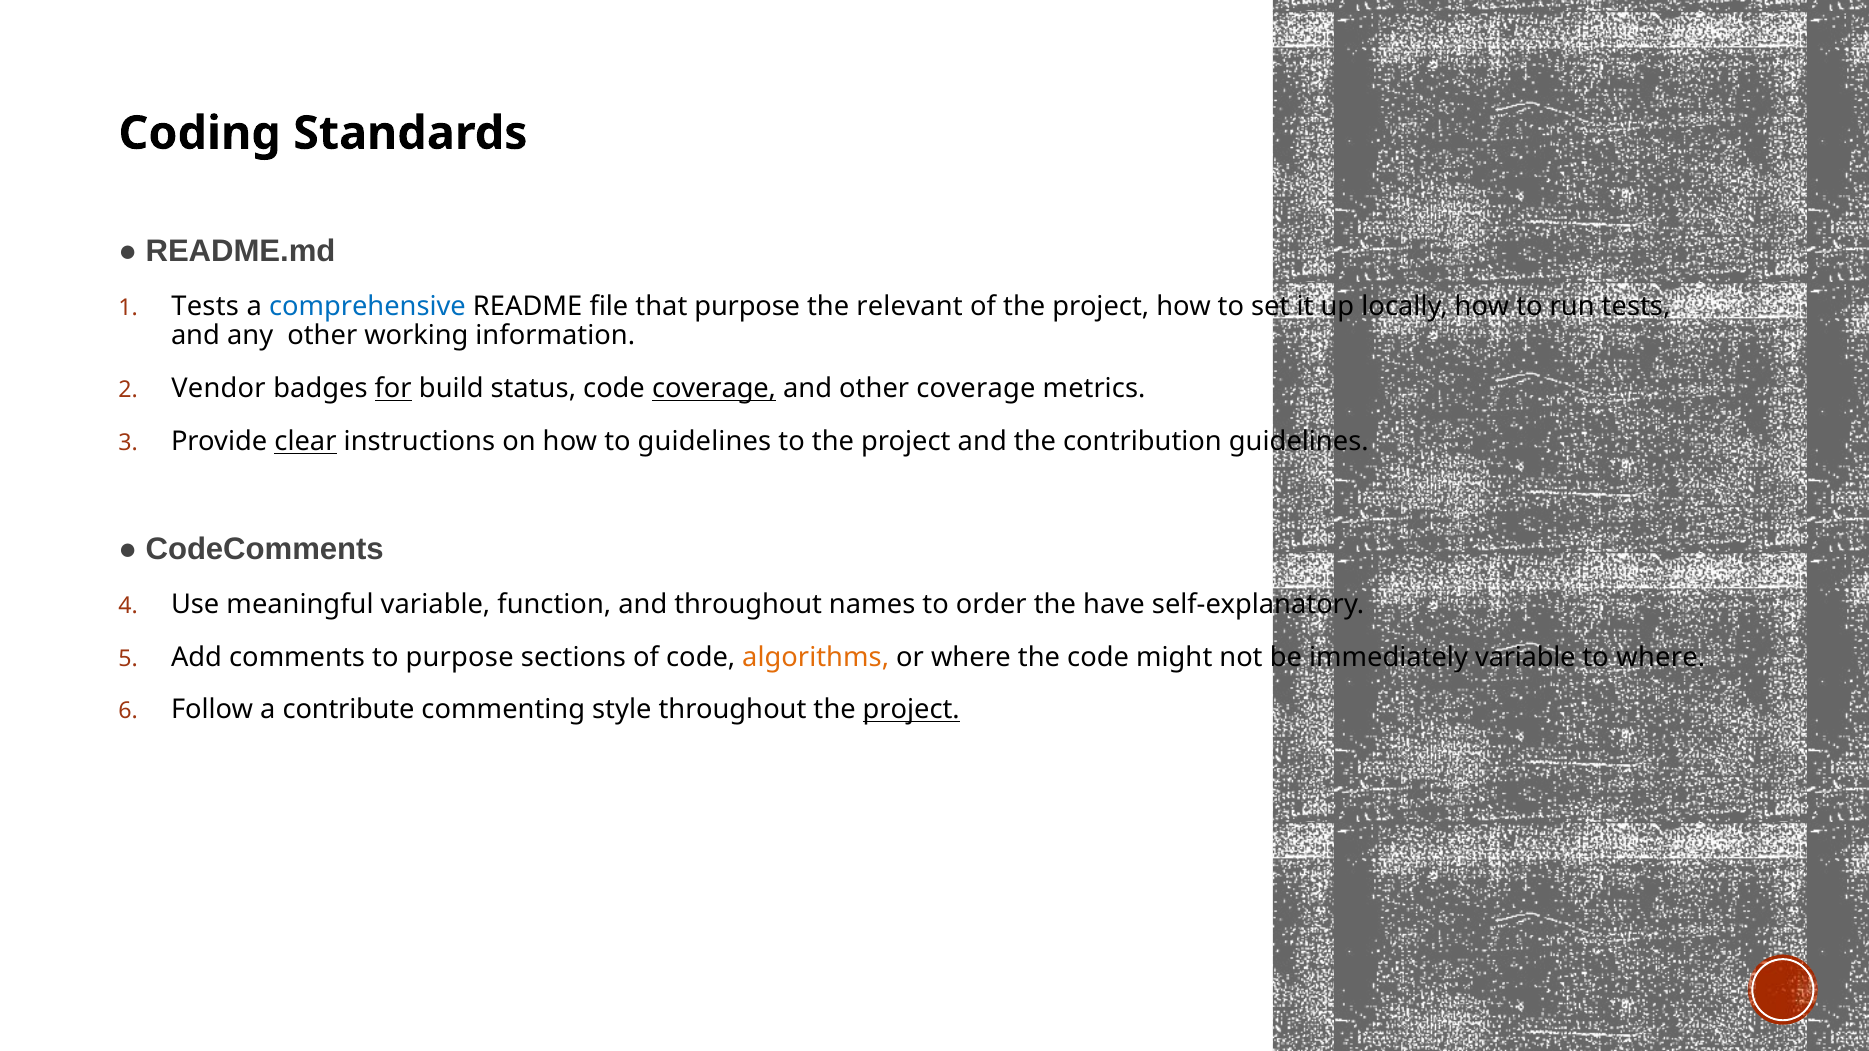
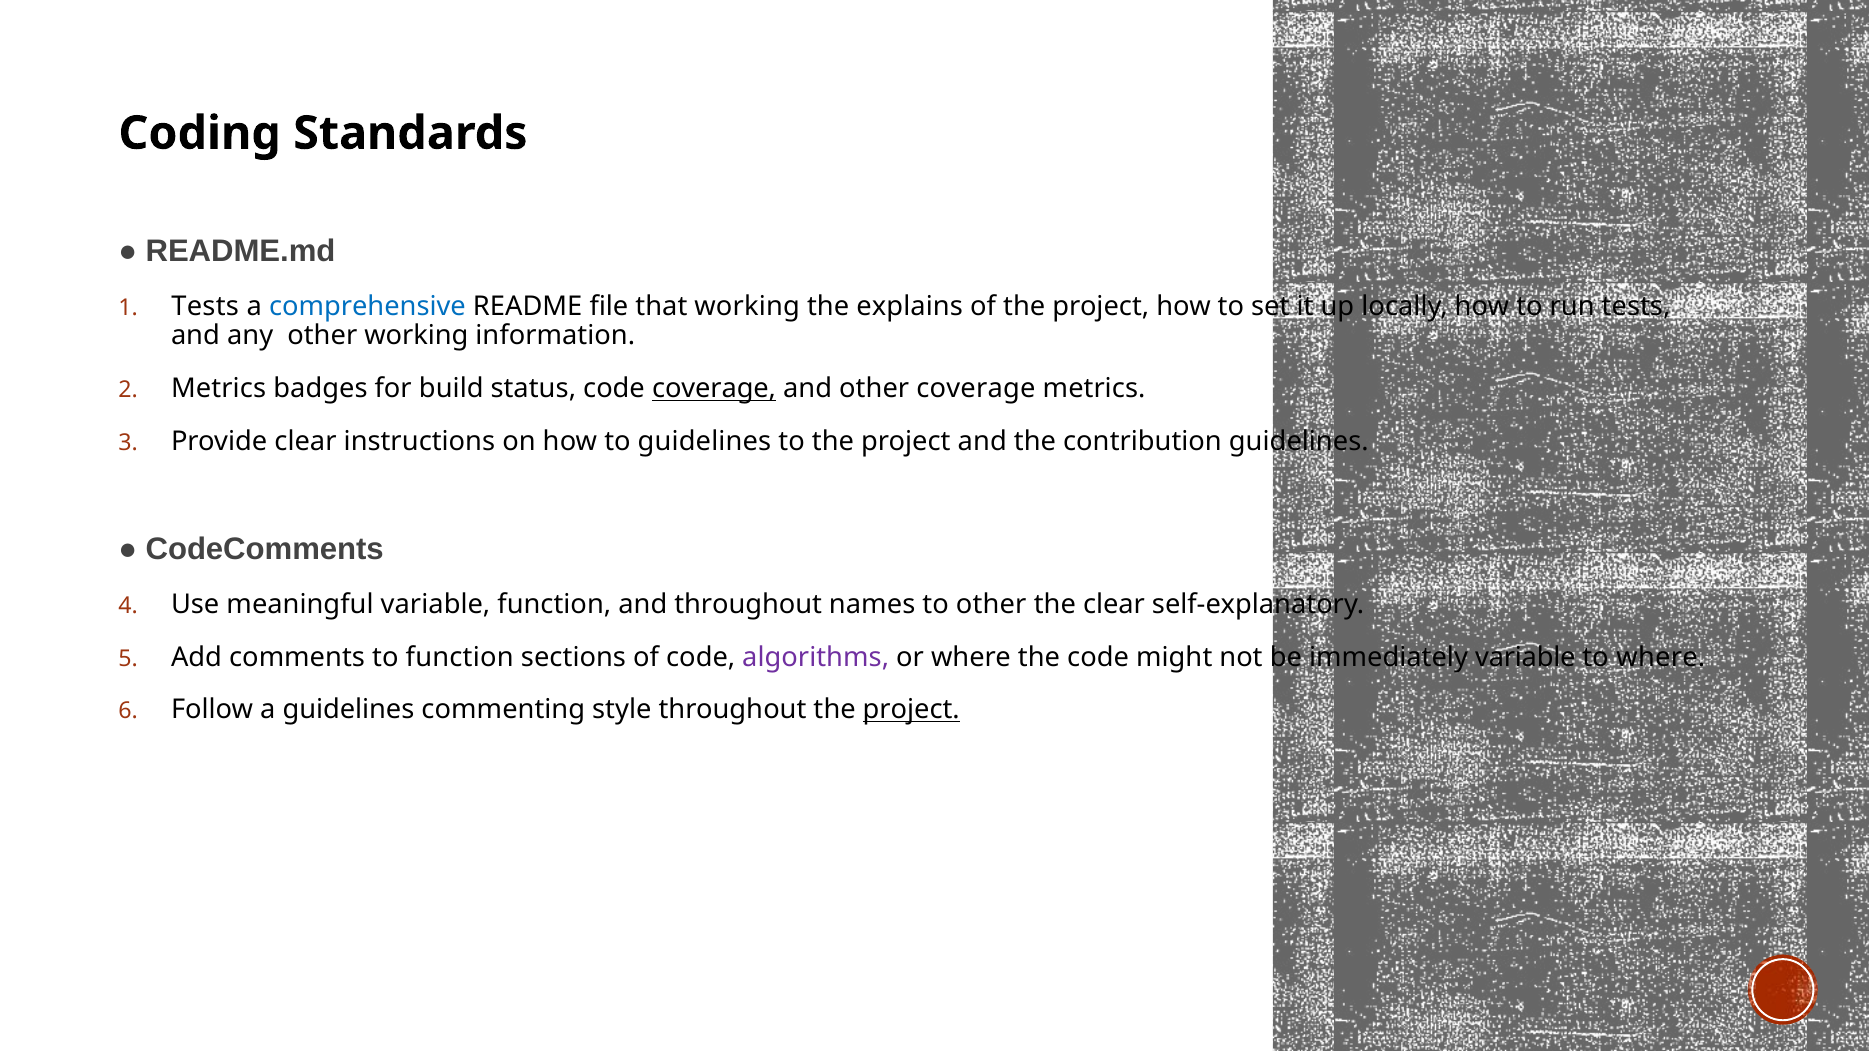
that purpose: purpose -> working
relevant: relevant -> explains
Vendor at (219, 389): Vendor -> Metrics
for underline: present -> none
clear at (305, 442) underline: present -> none
to order: order -> other
the have: have -> clear
to purpose: purpose -> function
algorithms colour: orange -> purple
a contribute: contribute -> guidelines
